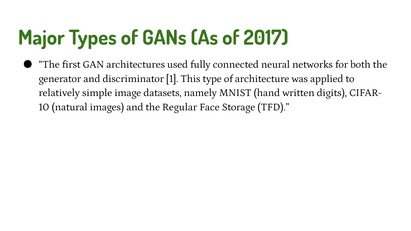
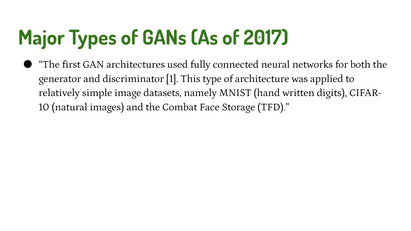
Regular: Regular -> Combat
